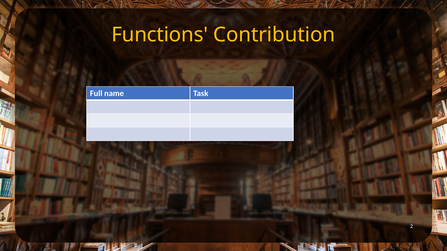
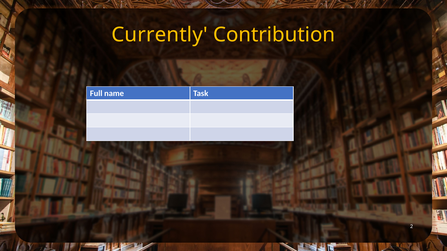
Functions: Functions -> Currently
